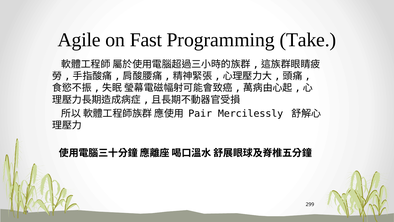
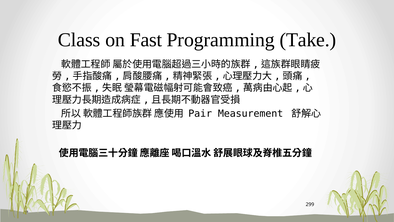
Agile: Agile -> Class
Mercilessly: Mercilessly -> Measurement
